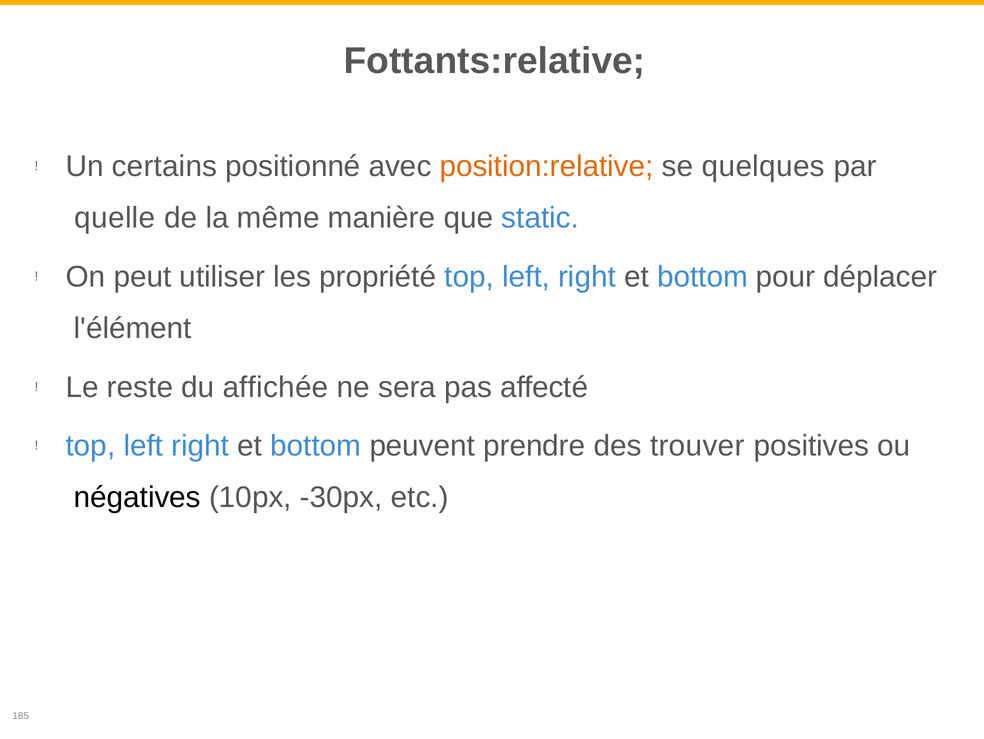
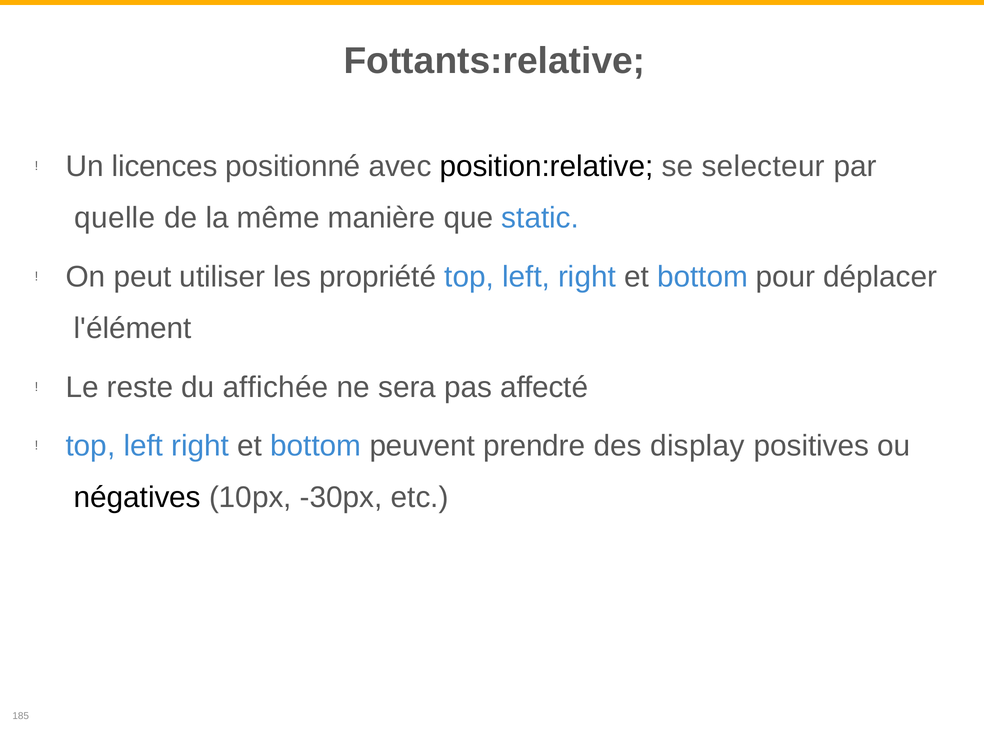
certains: certains -> licences
position:relative colour: orange -> black
quelques: quelques -> selecteur
trouver: trouver -> display
